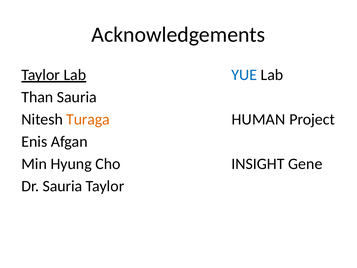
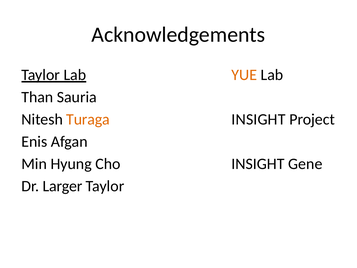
YUE colour: blue -> orange
HUMAN at (258, 119): HUMAN -> INSIGHT
Dr Sauria: Sauria -> Larger
